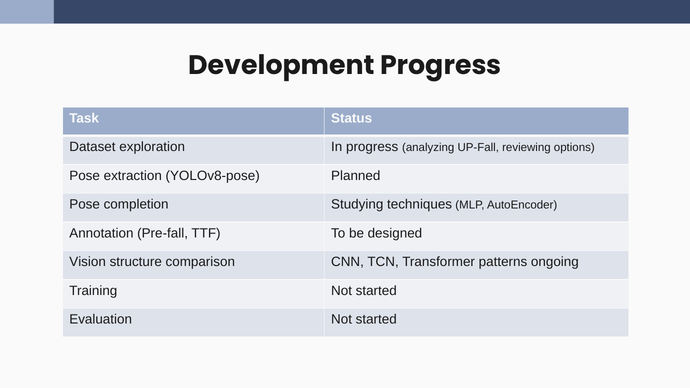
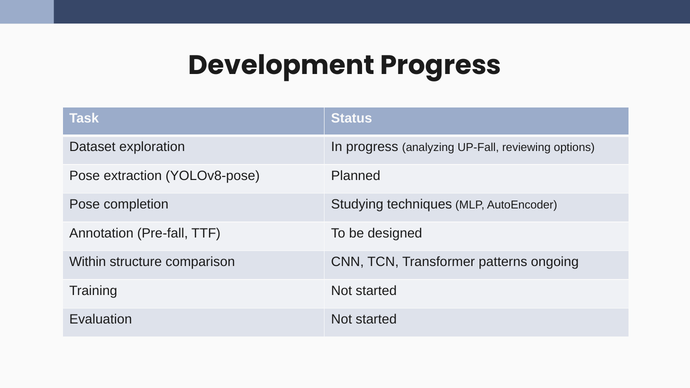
Vision: Vision -> Within
